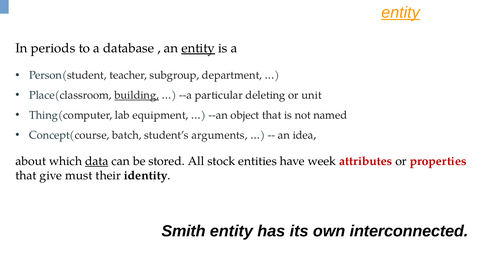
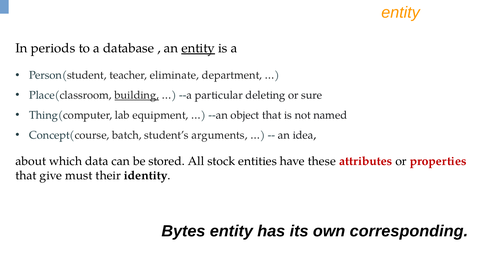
entity at (401, 13) underline: present -> none
subgroup: subgroup -> eliminate
unit: unit -> sure
data underline: present -> none
week: week -> these
Smith: Smith -> Bytes
interconnected: interconnected -> corresponding
